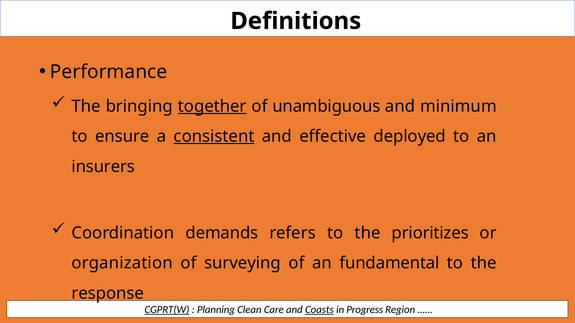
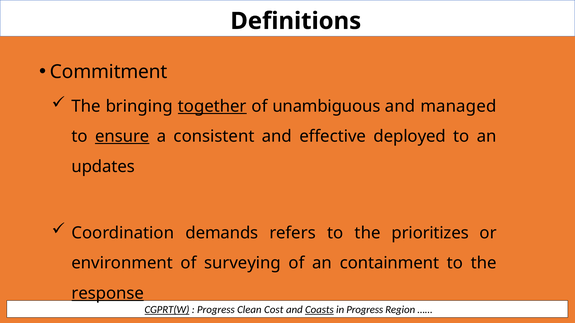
Performance: Performance -> Commitment
minimum: minimum -> managed
ensure underline: none -> present
consistent underline: present -> none
insurers: insurers -> updates
organization: organization -> environment
fundamental: fundamental -> containment
response underline: none -> present
Planning at (216, 310): Planning -> Progress
Care: Care -> Cost
